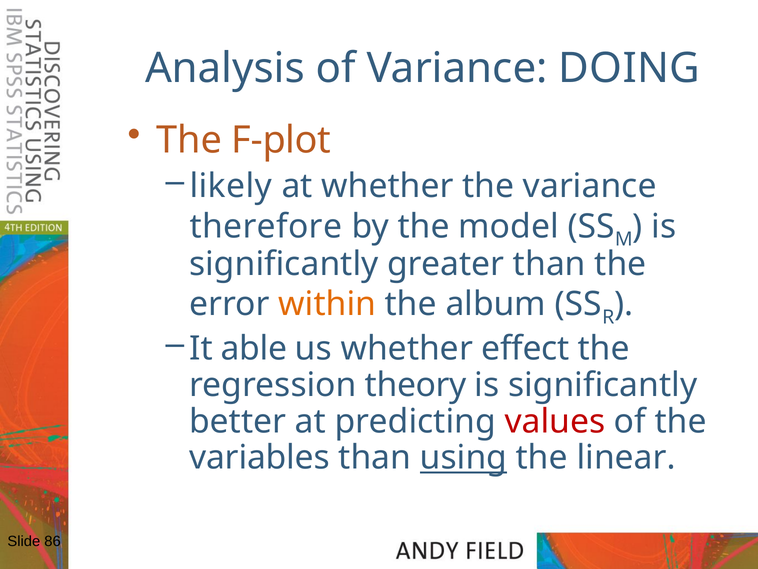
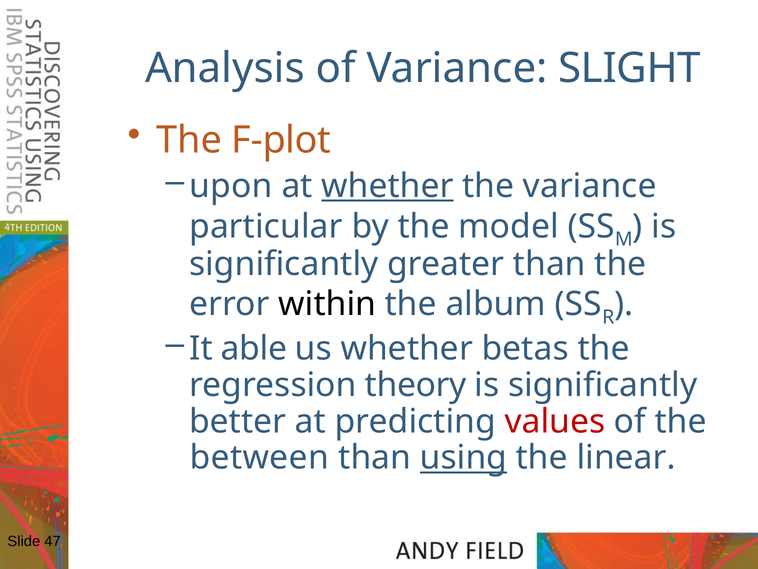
DOING: DOING -> SLIGHT
likely: likely -> upon
whether at (387, 186) underline: none -> present
therefore: therefore -> particular
within colour: orange -> black
effect: effect -> betas
variables: variables -> between
86: 86 -> 47
